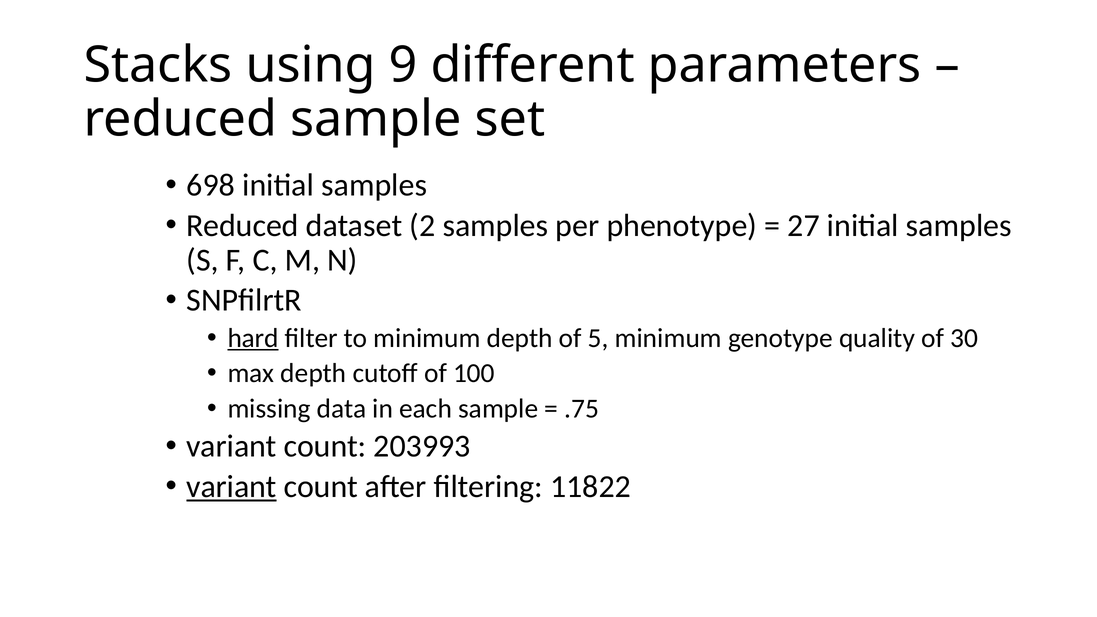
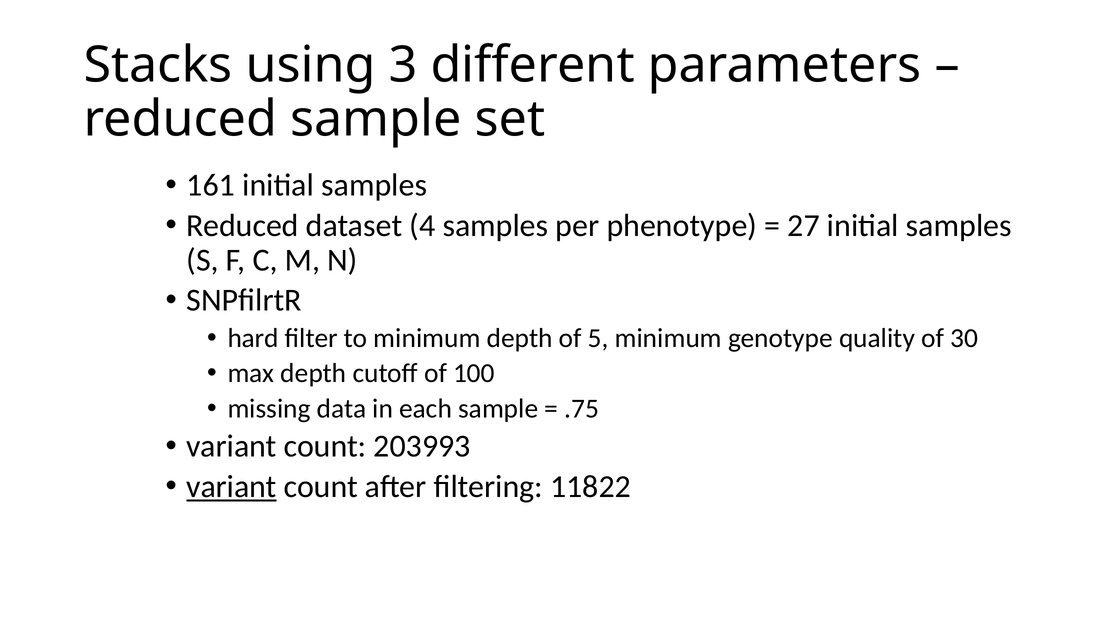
9: 9 -> 3
698: 698 -> 161
2: 2 -> 4
hard underline: present -> none
